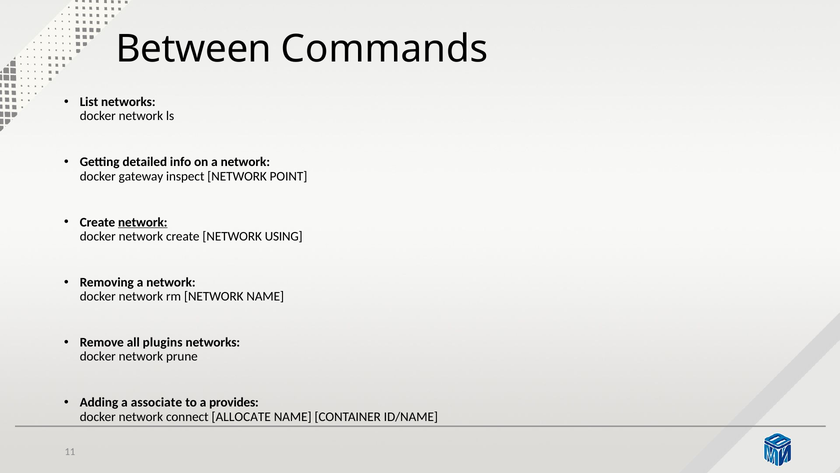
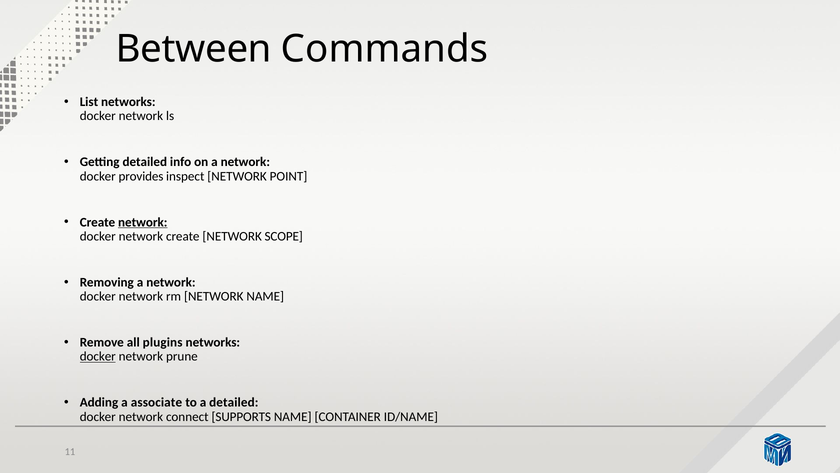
gateway: gateway -> provides
USING: USING -> SCOPE
docker at (98, 356) underline: none -> present
a provides: provides -> detailed
ALLOCATE: ALLOCATE -> SUPPORTS
